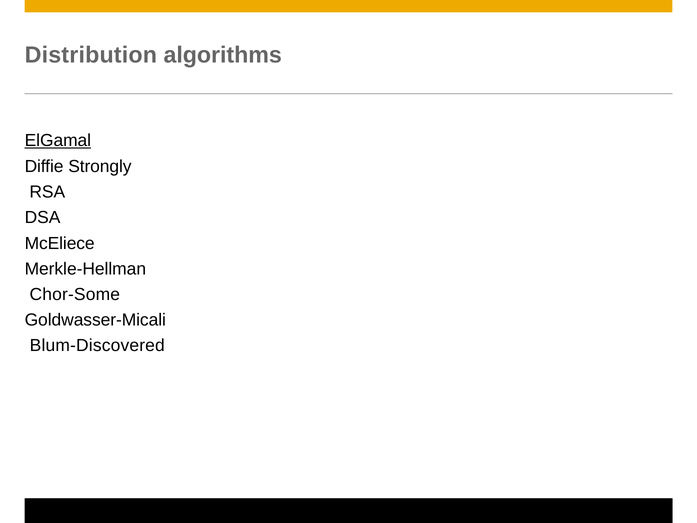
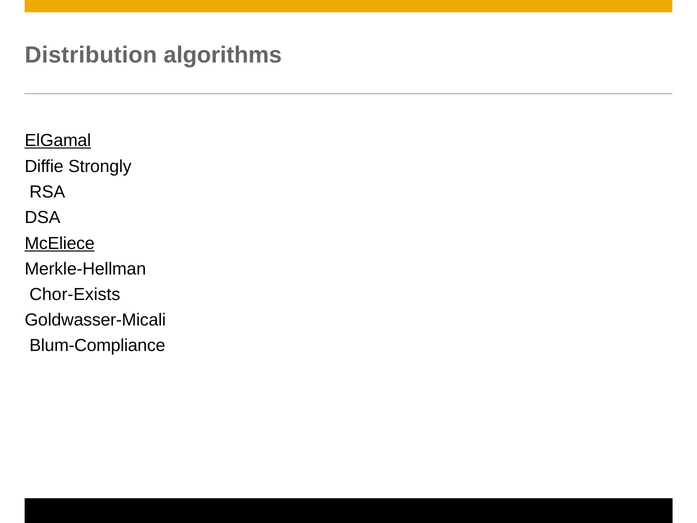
McEliece underline: none -> present
Chor-Some: Chor-Some -> Chor-Exists
Blum-Discovered: Blum-Discovered -> Blum-Compliance
